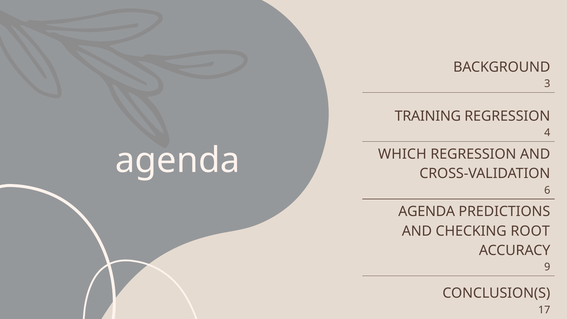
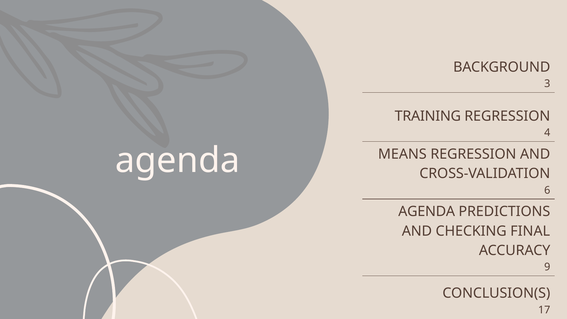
WHICH: WHICH -> MEANS
ROOT: ROOT -> FINAL
